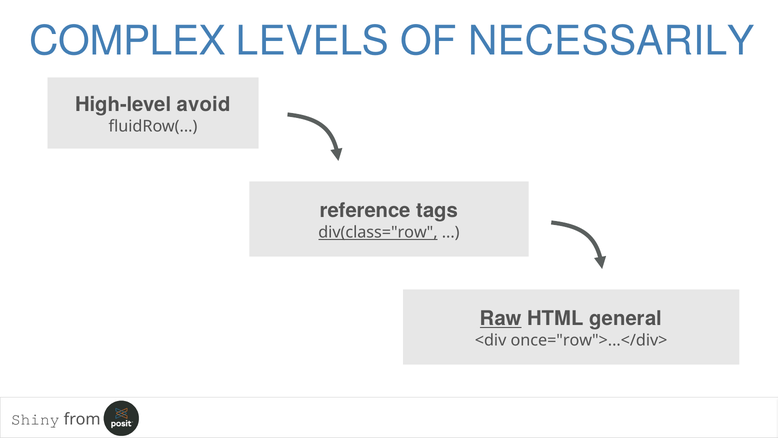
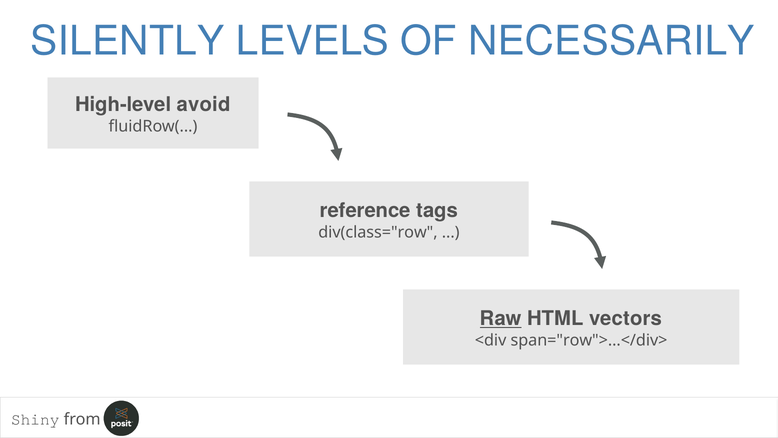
COMPLEX: COMPLEX -> SILENTLY
div(class="row underline: present -> none
general: general -> vectors
once="row">...</div>: once="row">...</div> -> span="row">...</div>
